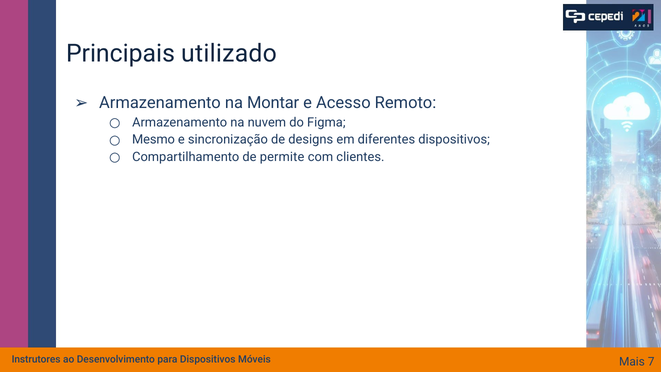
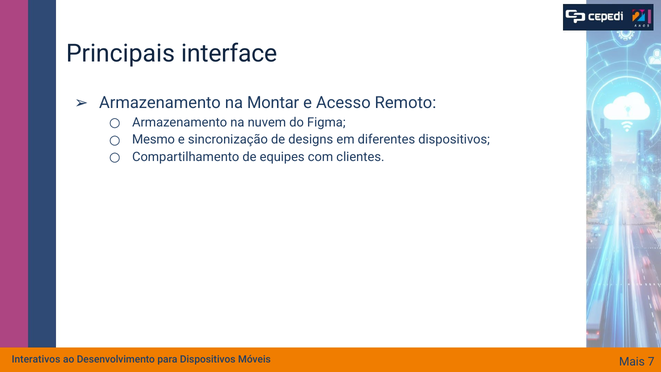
utilizado: utilizado -> interface
permite: permite -> equipes
Instrutores: Instrutores -> Interativos
